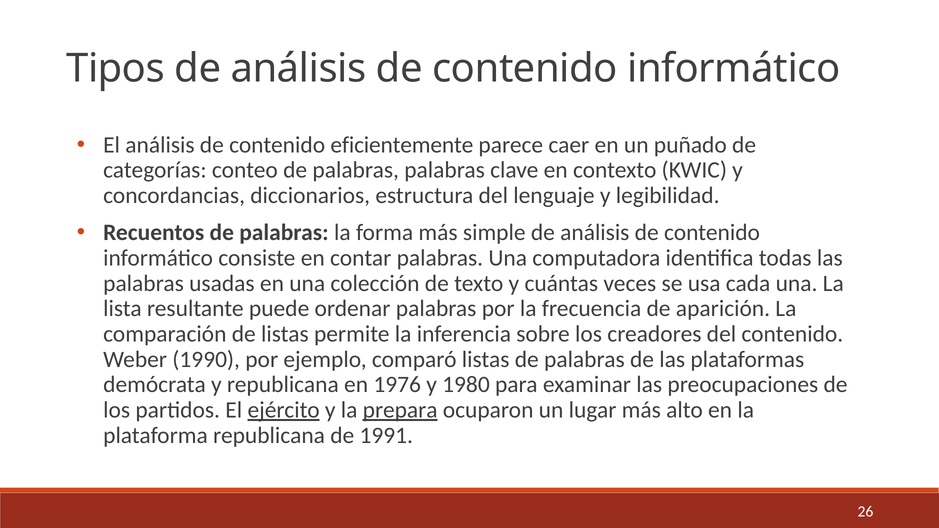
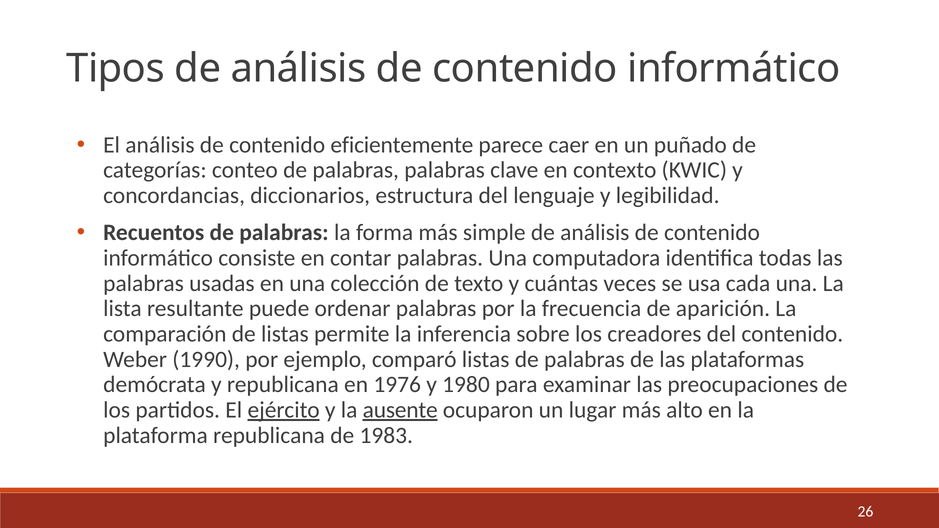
prepara: prepara -> ausente
1991: 1991 -> 1983
